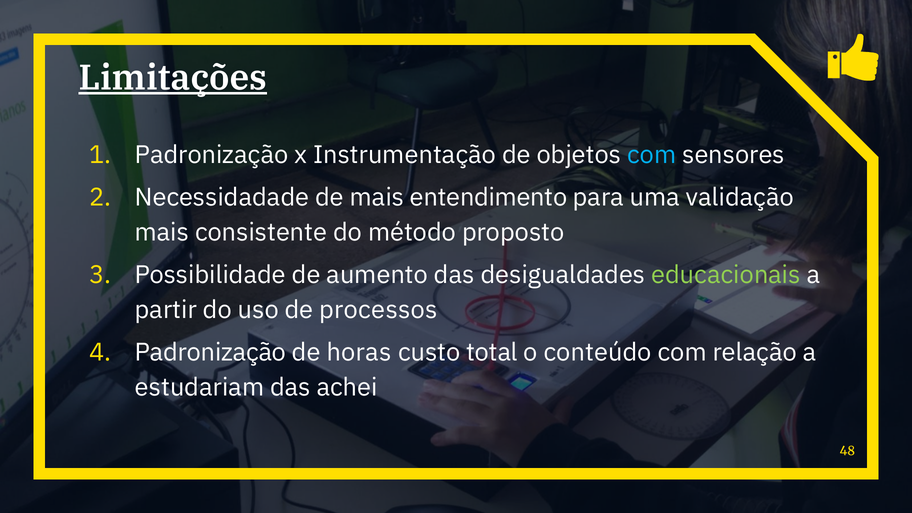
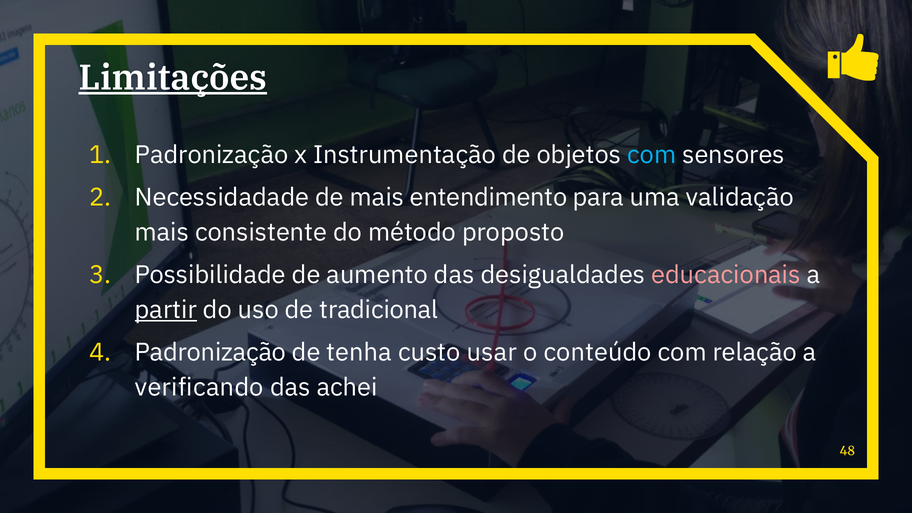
educacionais colour: light green -> pink
partir underline: none -> present
processos: processos -> tradicional
horas: horas -> tenha
total: total -> usar
estudariam: estudariam -> verificando
